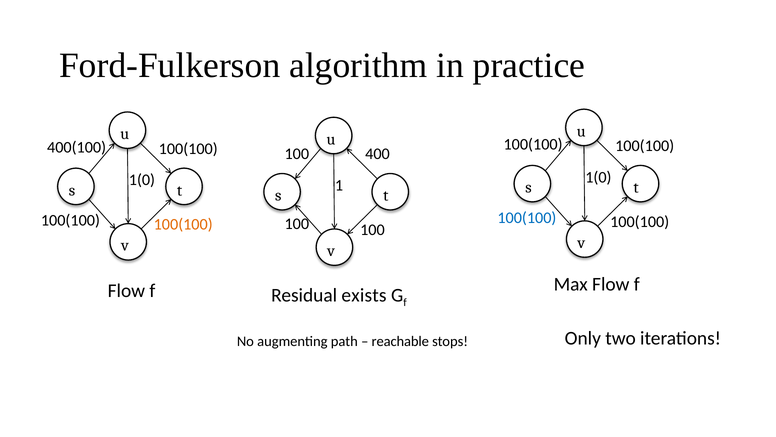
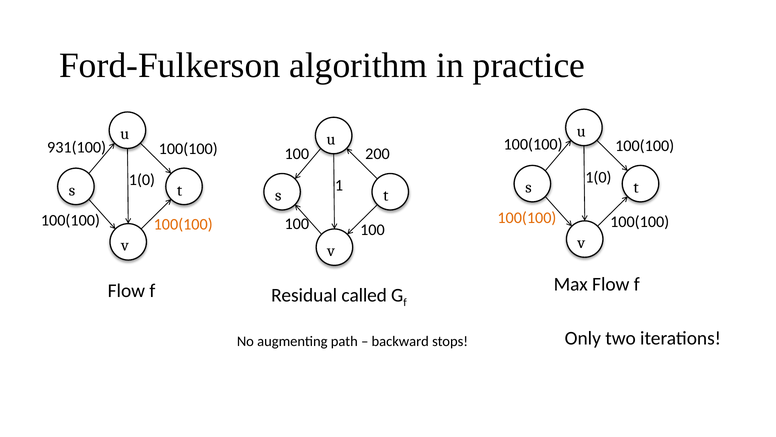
400(100: 400(100 -> 931(100
400: 400 -> 200
100(100 at (527, 218) colour: blue -> orange
exists: exists -> called
reachable: reachable -> backward
